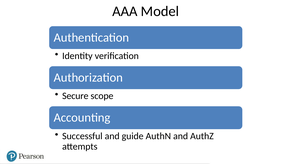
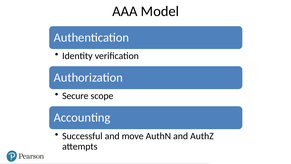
guide: guide -> move
